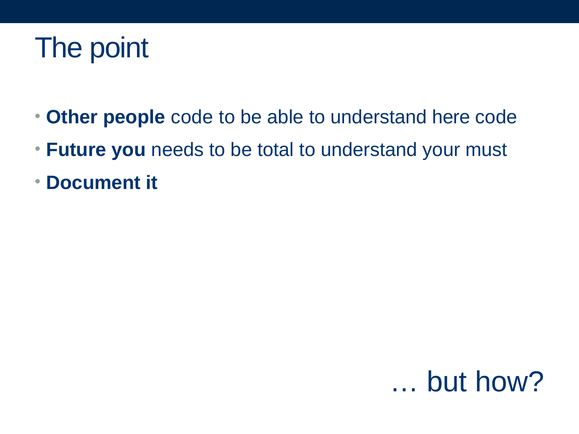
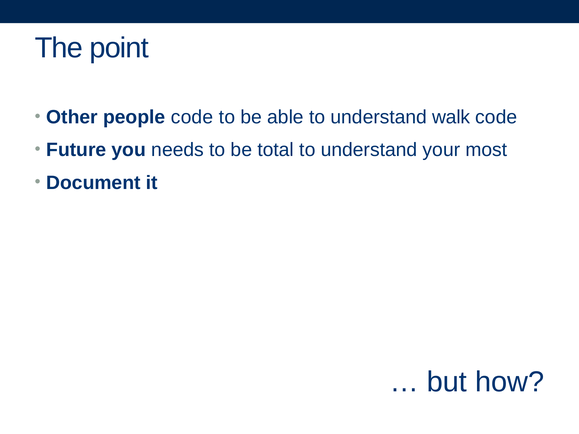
here: here -> walk
must: must -> most
